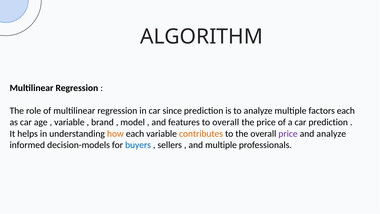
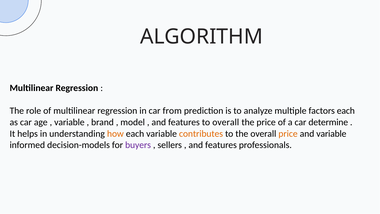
since: since -> from
car prediction: prediction -> determine
price at (288, 134) colour: purple -> orange
and analyze: analyze -> variable
buyers colour: blue -> purple
multiple at (221, 145): multiple -> features
